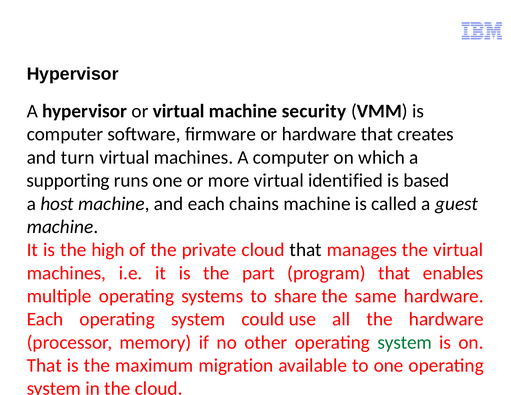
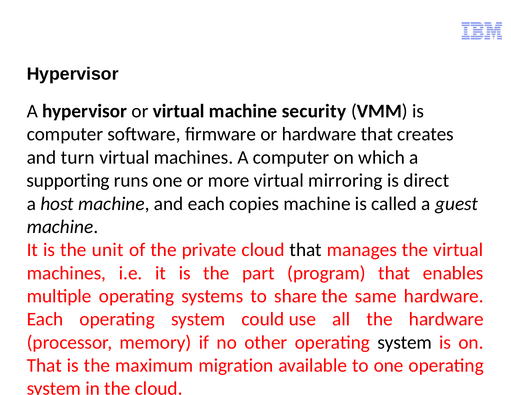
identified: identified -> mirroring
based: based -> direct
chains: chains -> copies
high: high -> unit
system at (405, 343) colour: green -> black
